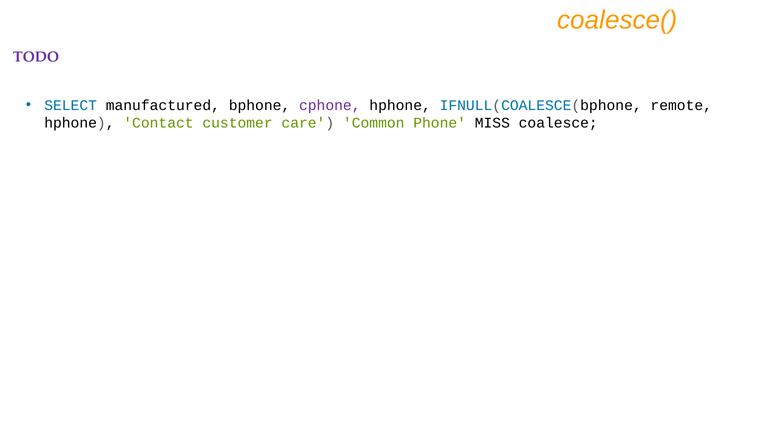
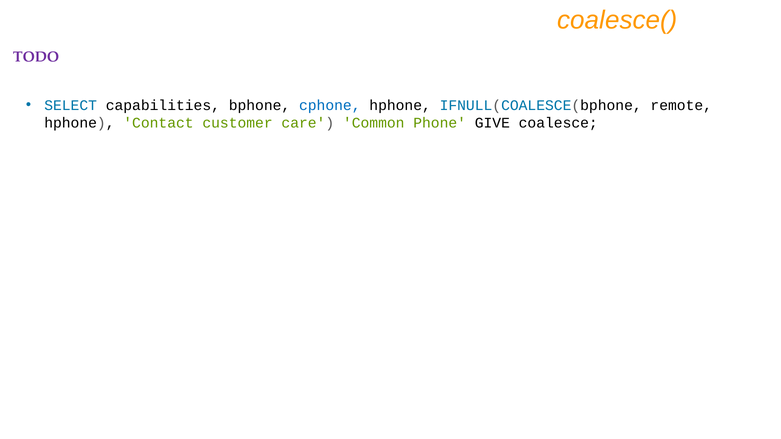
manufactured: manufactured -> capabilities
cphone colour: purple -> blue
MISS: MISS -> GIVE
